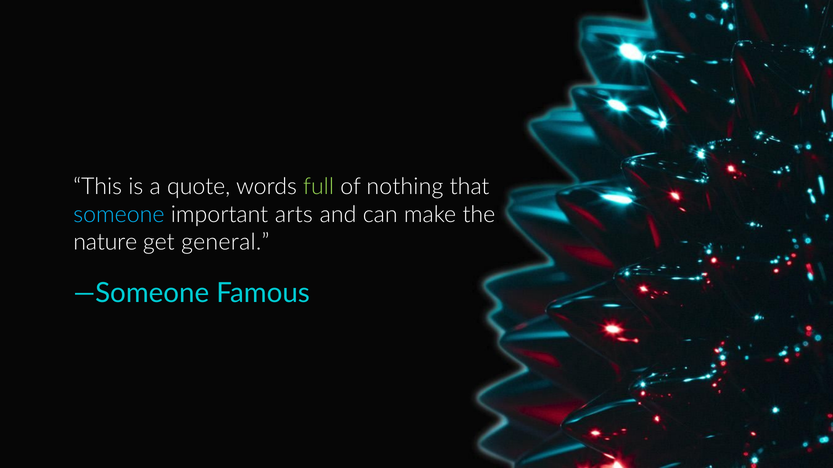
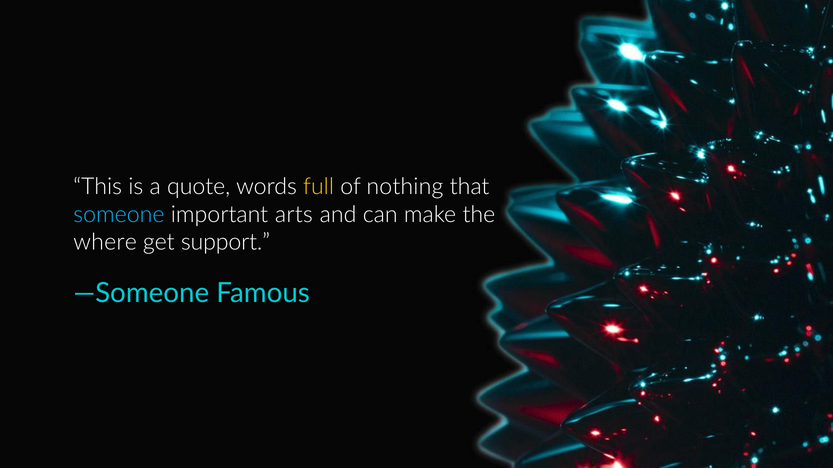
full colour: light green -> yellow
nature: nature -> where
general: general -> support
